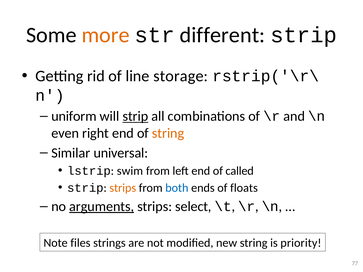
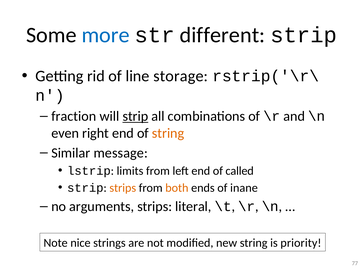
more colour: orange -> blue
uniform: uniform -> fraction
universal: universal -> message
swim: swim -> limits
both colour: blue -> orange
floats: floats -> inane
arguments underline: present -> none
select: select -> literal
files: files -> nice
